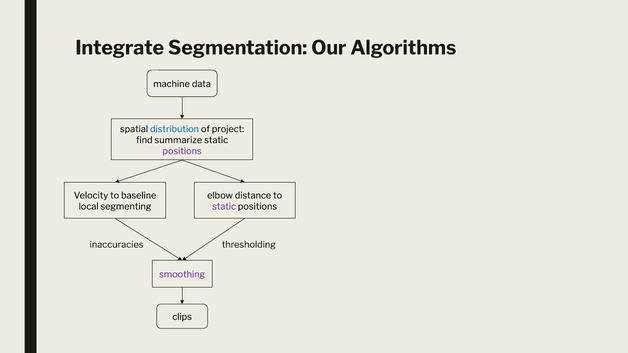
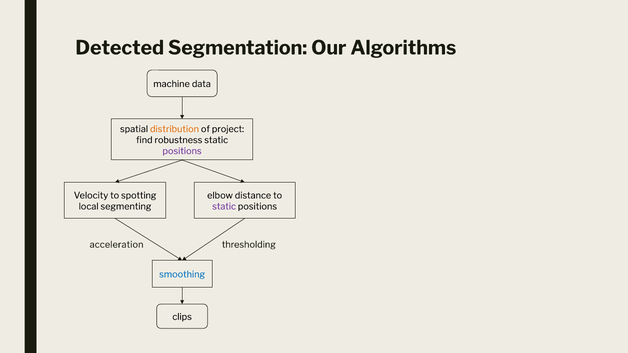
Integrate: Integrate -> Detected
distribution colour: blue -> orange
summarize: summarize -> robustness
baseline: baseline -> spotting
inaccuracies: inaccuracies -> acceleration
smoothing colour: purple -> blue
